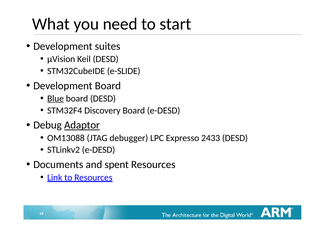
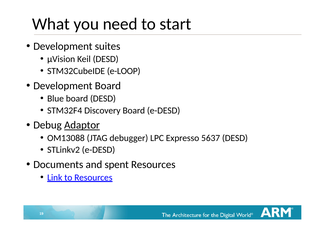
e-SLIDE: e-SLIDE -> e-LOOP
Blue underline: present -> none
2433: 2433 -> 5637
